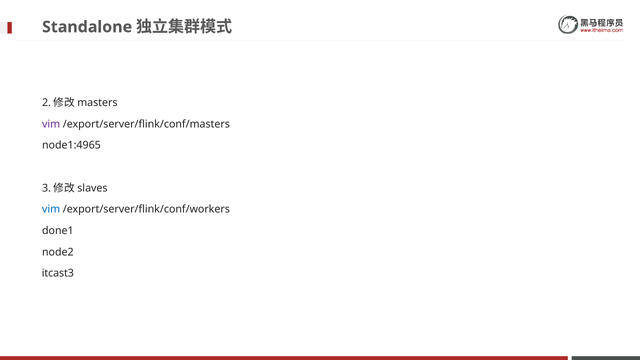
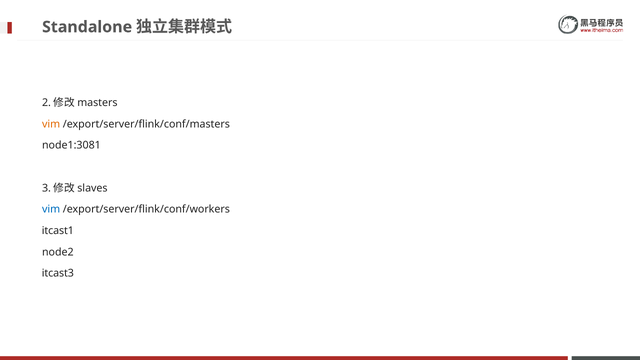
vim at (51, 124) colour: purple -> orange
node1:4965: node1:4965 -> node1:3081
done1: done1 -> itcast1
